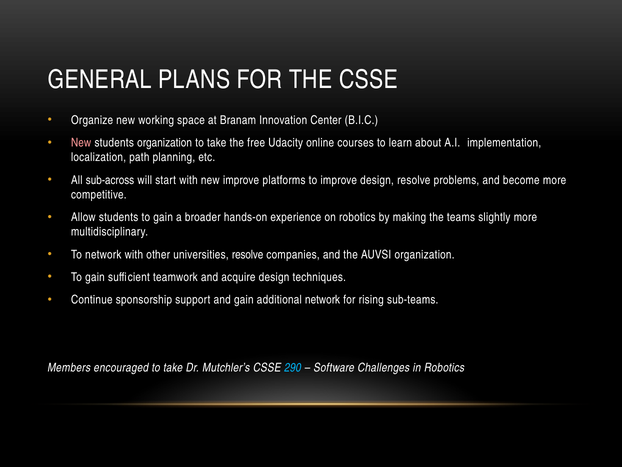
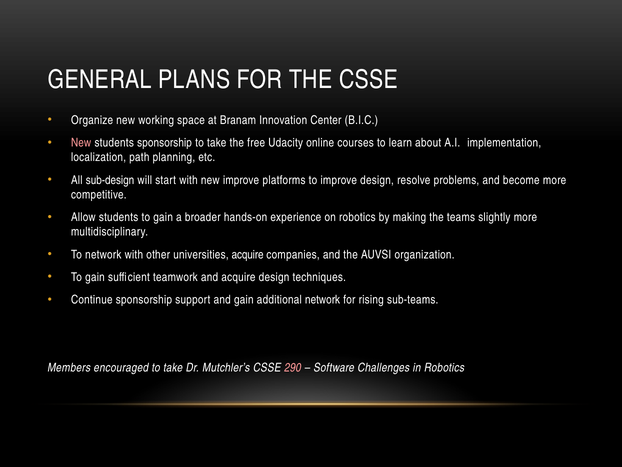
students organization: organization -> sponsorship
sub-across: sub-across -> sub-design
universities resolve: resolve -> acquire
290 colour: light blue -> pink
